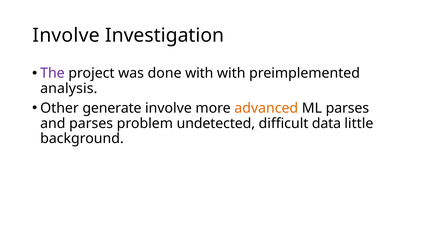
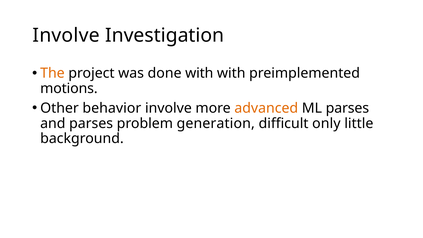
The colour: purple -> orange
analysis: analysis -> motions
generate: generate -> behavior
undetected: undetected -> generation
data: data -> only
